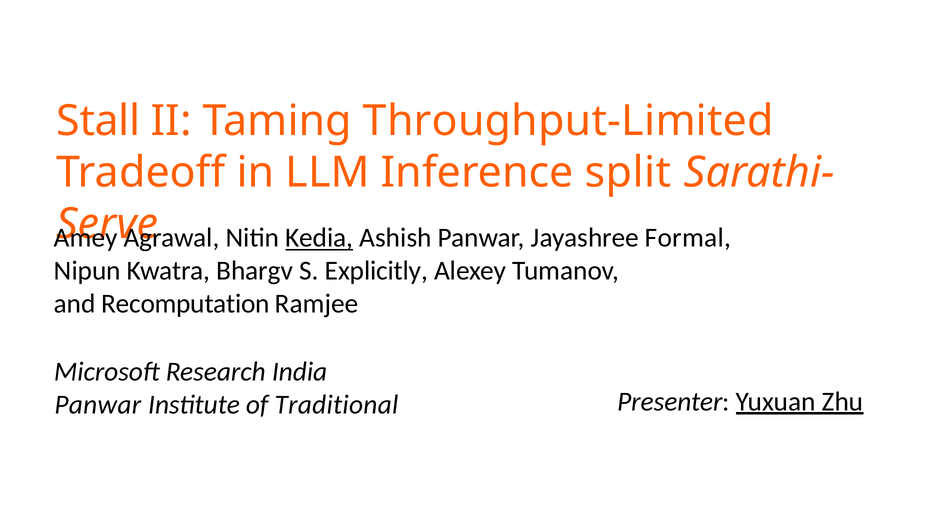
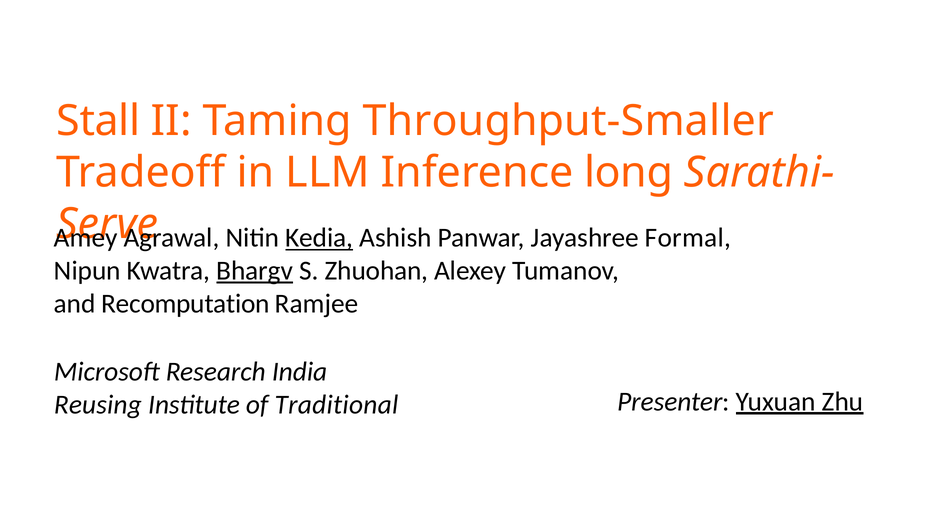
Throughput-Limited: Throughput-Limited -> Throughput-Smaller
split: split -> long
Bhargv underline: none -> present
Explicitly: Explicitly -> Zhuohan
Panwar at (98, 405): Panwar -> Reusing
